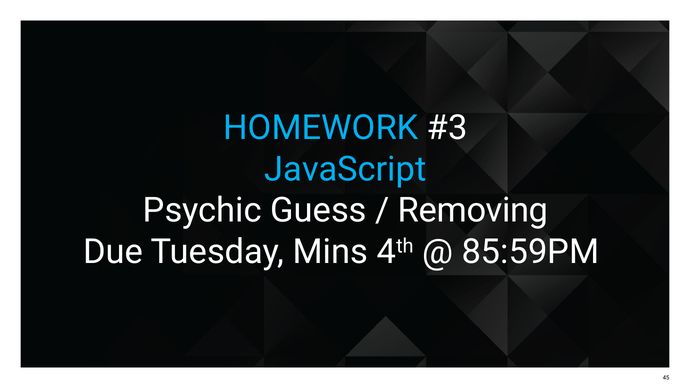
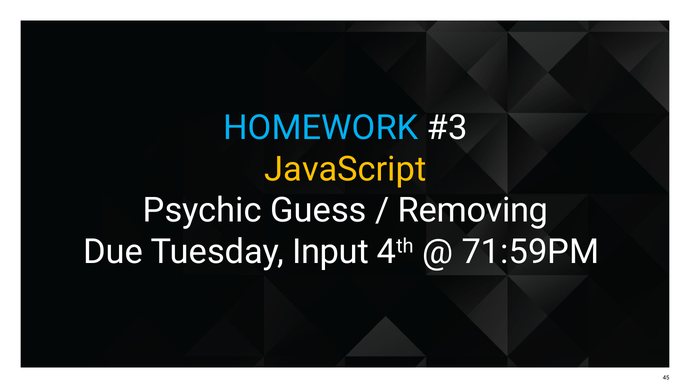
JavaScript colour: light blue -> yellow
Mins: Mins -> Input
85:59PM: 85:59PM -> 71:59PM
